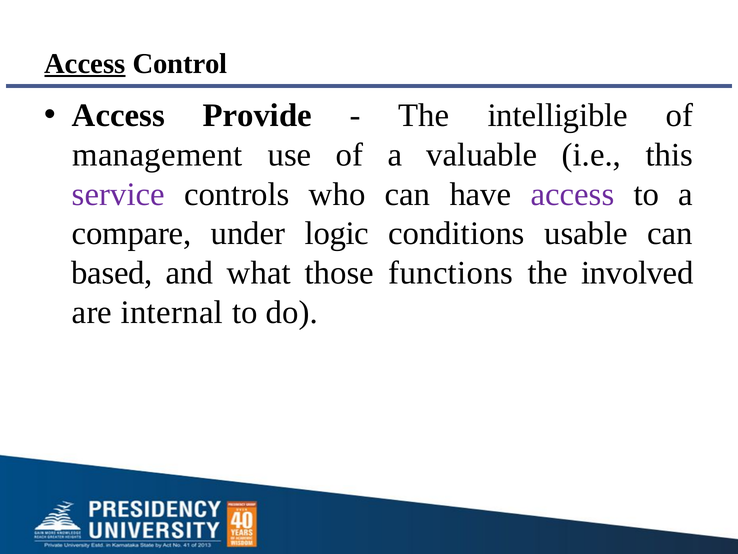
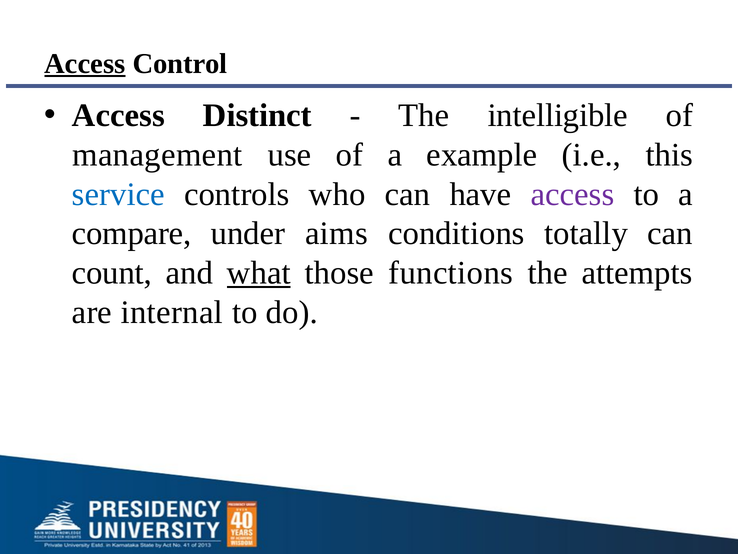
Provide: Provide -> Distinct
valuable: valuable -> example
service colour: purple -> blue
logic: logic -> aims
usable: usable -> totally
based: based -> count
what underline: none -> present
involved: involved -> attempts
